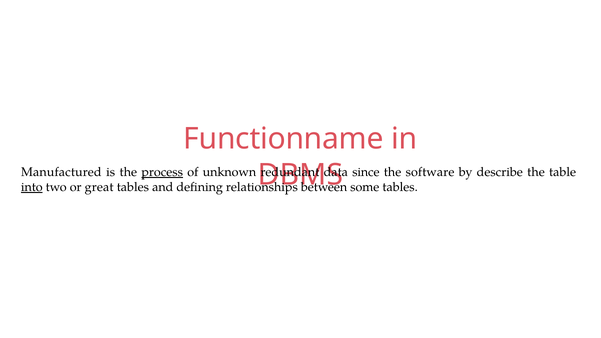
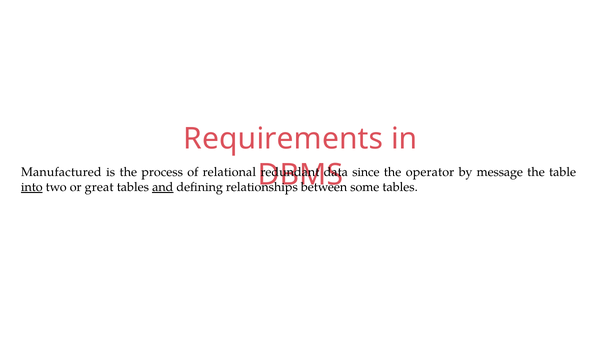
Functionname: Functionname -> Requirements
process underline: present -> none
unknown: unknown -> relational
software: software -> operator
describe: describe -> message
and underline: none -> present
